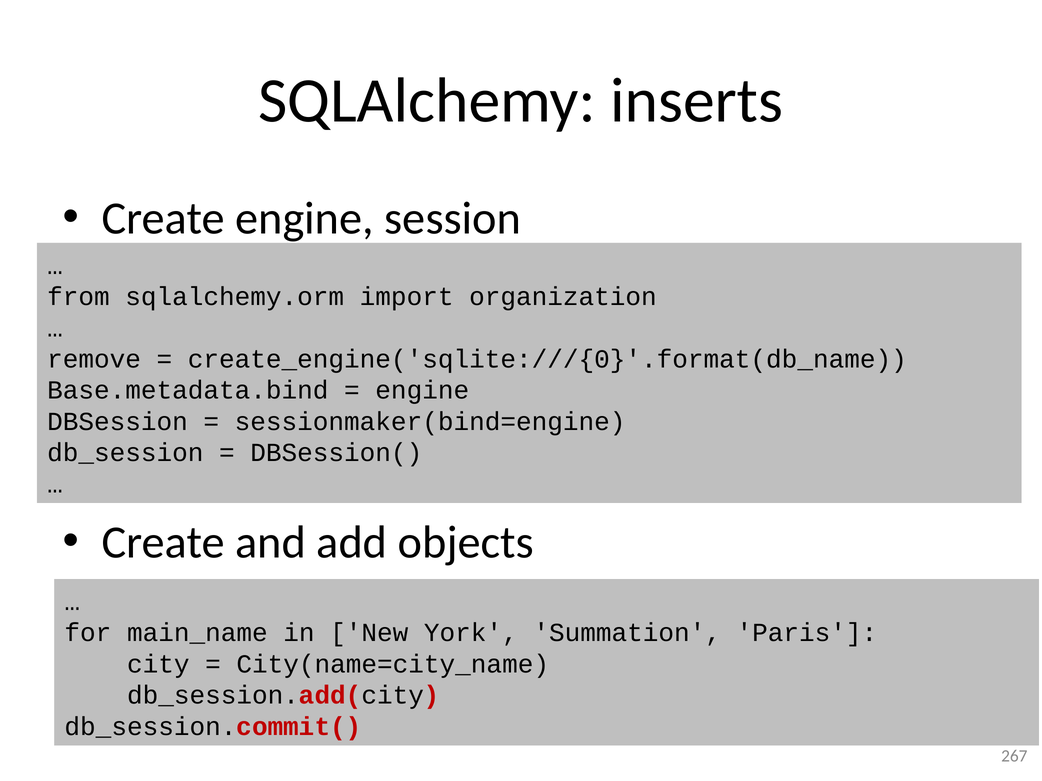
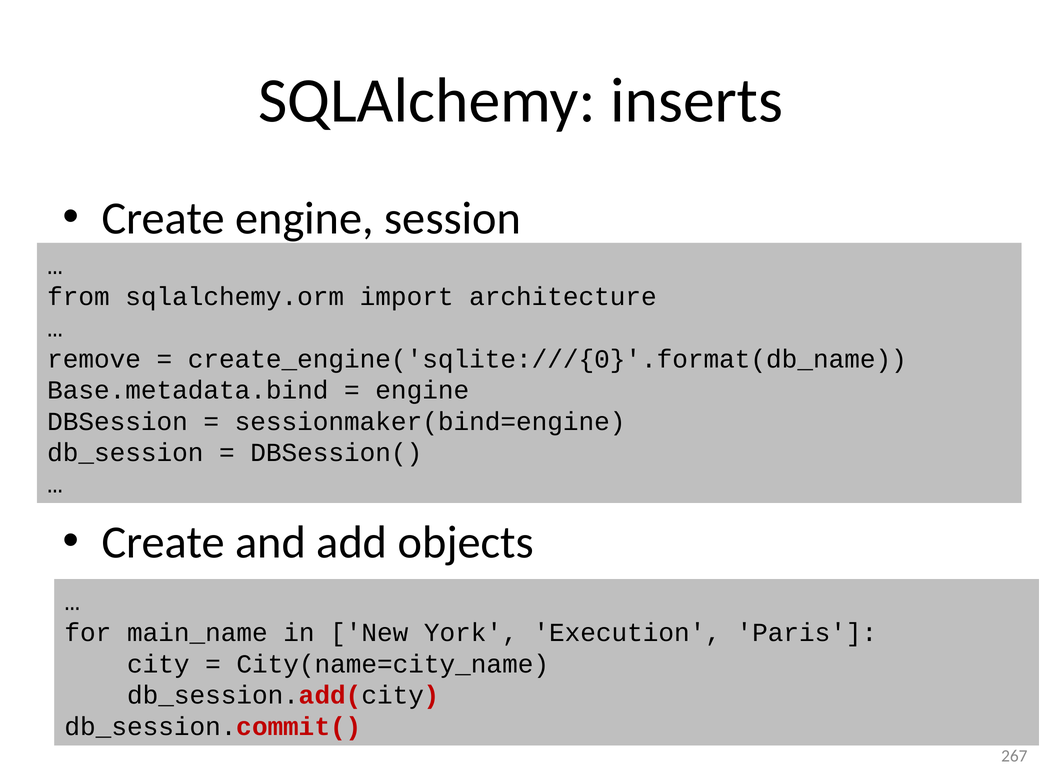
organization: organization -> architecture
Summation: Summation -> Execution
